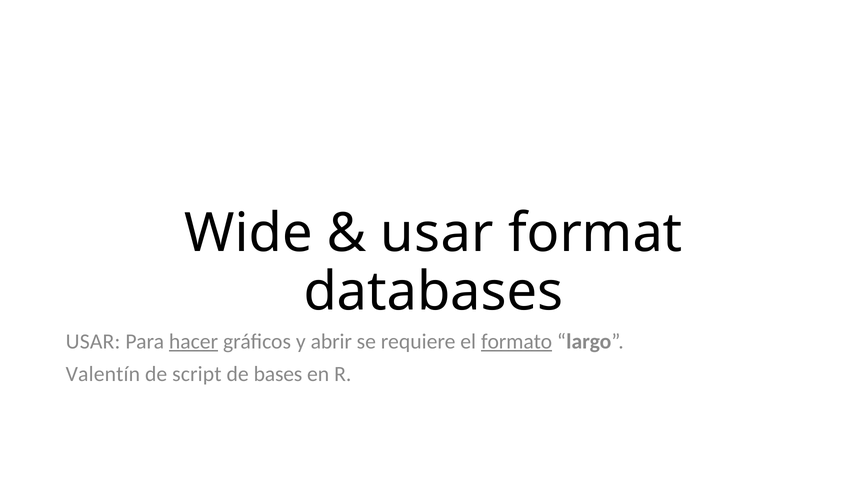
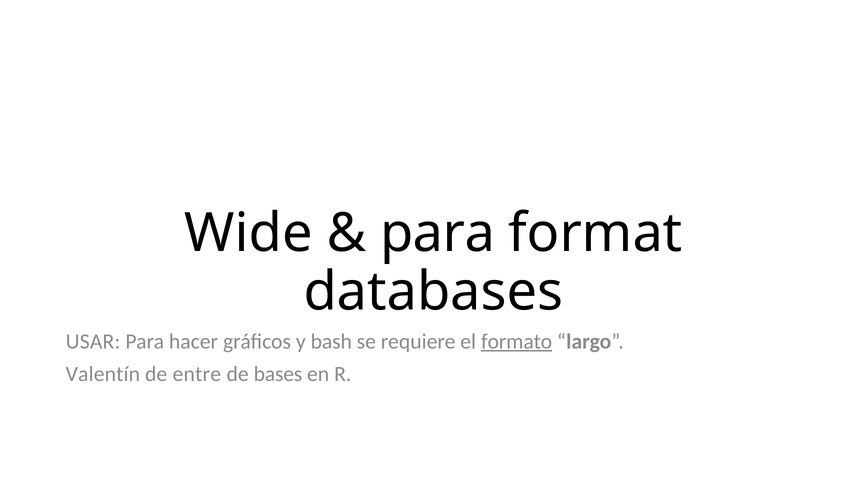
usar at (437, 233): usar -> para
hacer underline: present -> none
abrir: abrir -> bash
script: script -> entre
